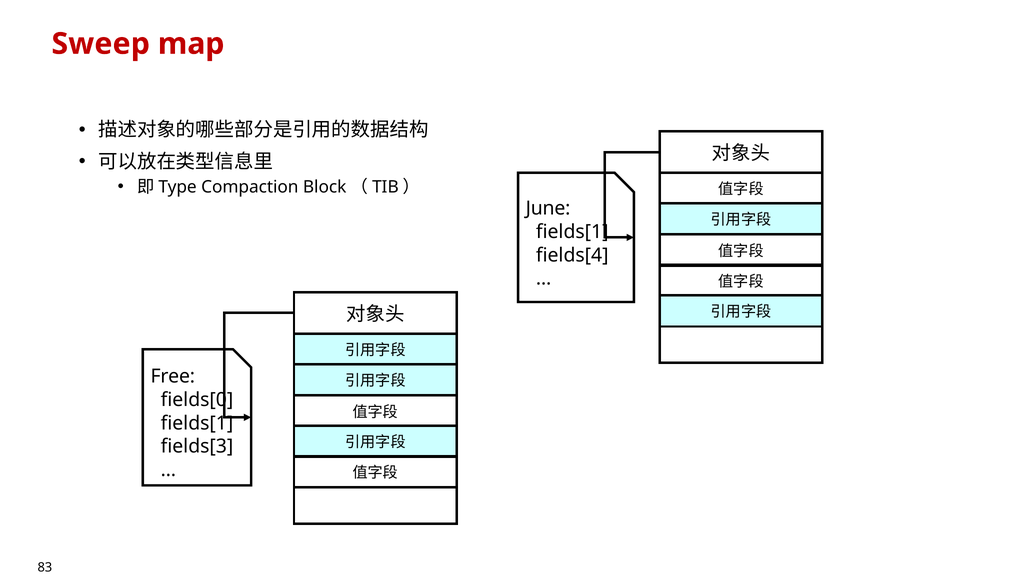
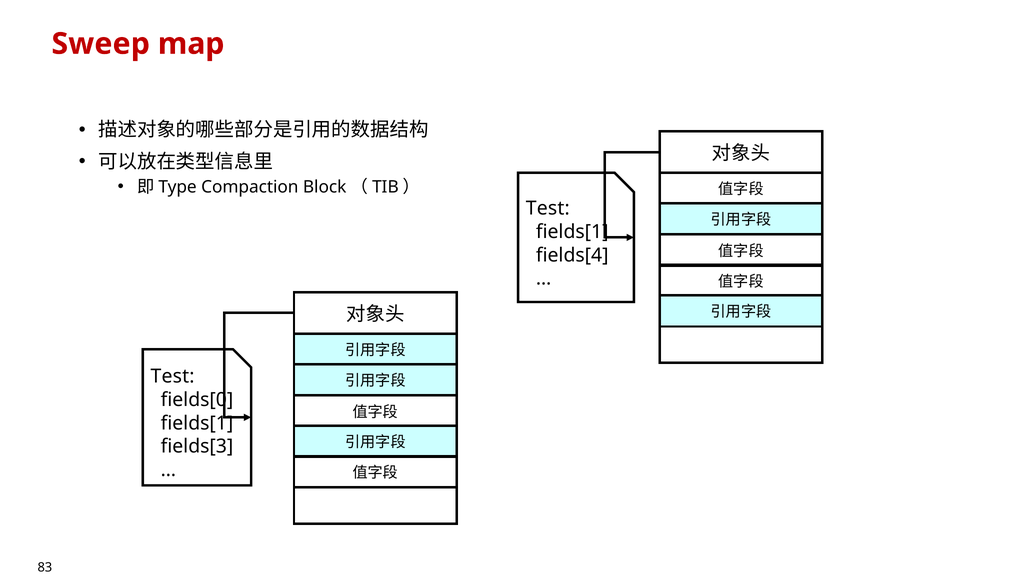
June at (548, 208): June -> Test
Free at (173, 376): Free -> Test
